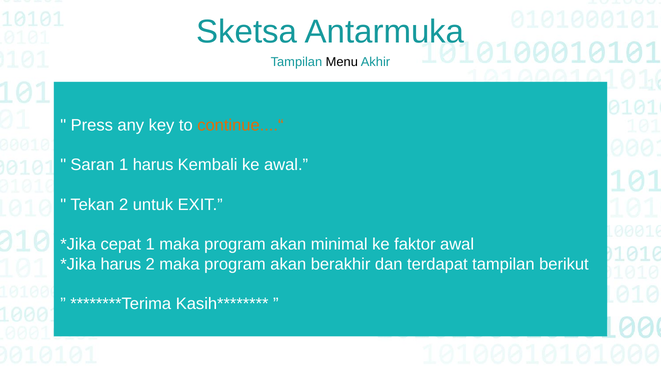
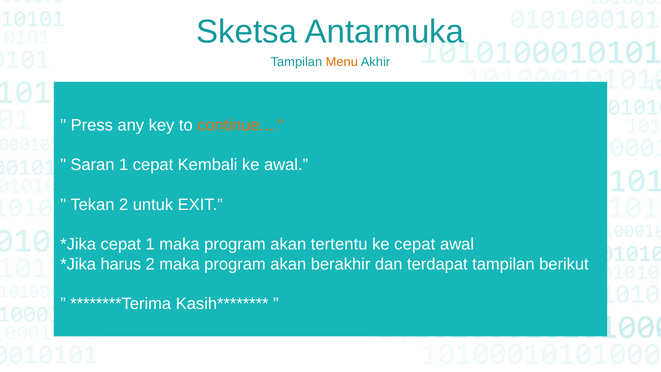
Menu colour: black -> orange
1 harus: harus -> cepat
minimal: minimal -> tertentu
ke faktor: faktor -> cepat
